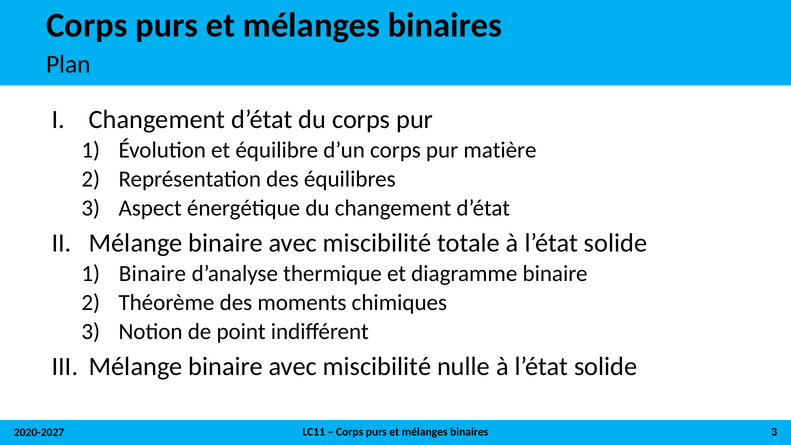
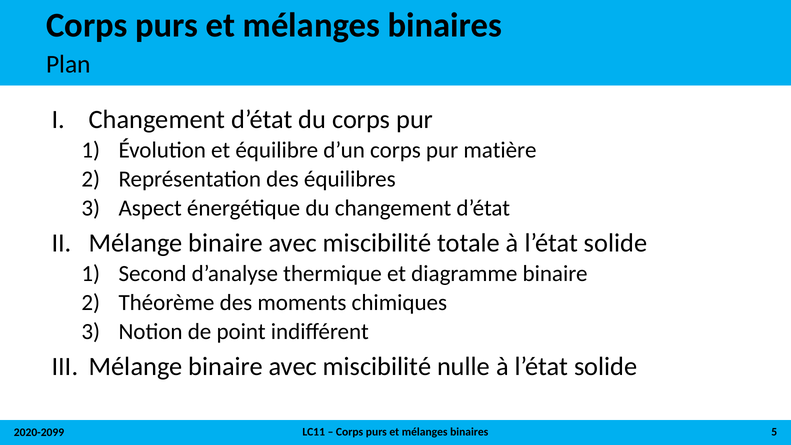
Binaire at (152, 274): Binaire -> Second
binaires 3: 3 -> 5
2020-2027: 2020-2027 -> 2020-2099
